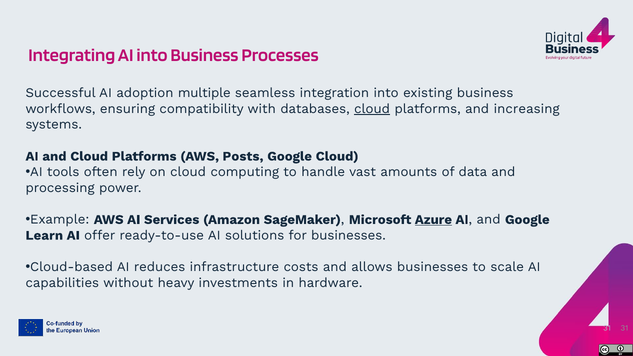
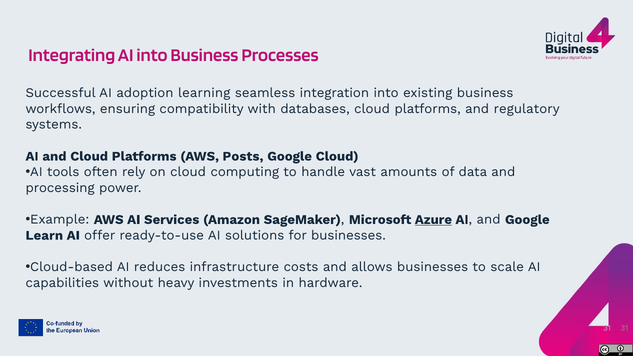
multiple: multiple -> learning
cloud at (372, 109) underline: present -> none
increasing: increasing -> regulatory
